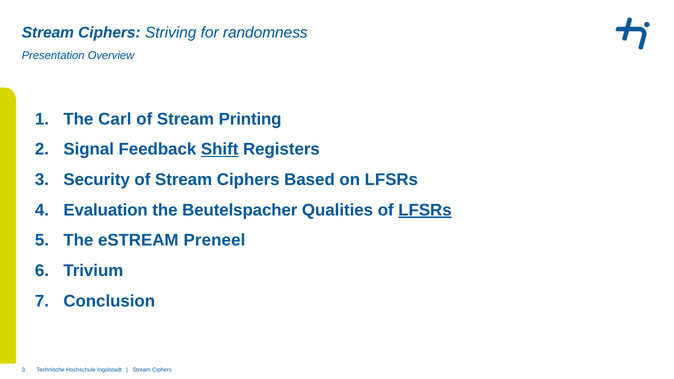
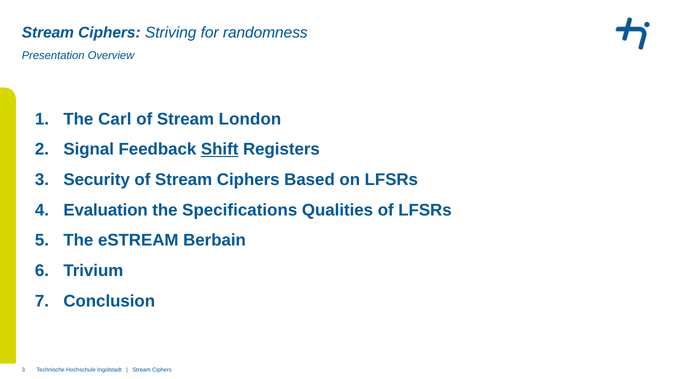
Printing: Printing -> London
Beutelspacher: Beutelspacher -> Specifications
LFSRs at (425, 210) underline: present -> none
Preneel: Preneel -> Berbain
